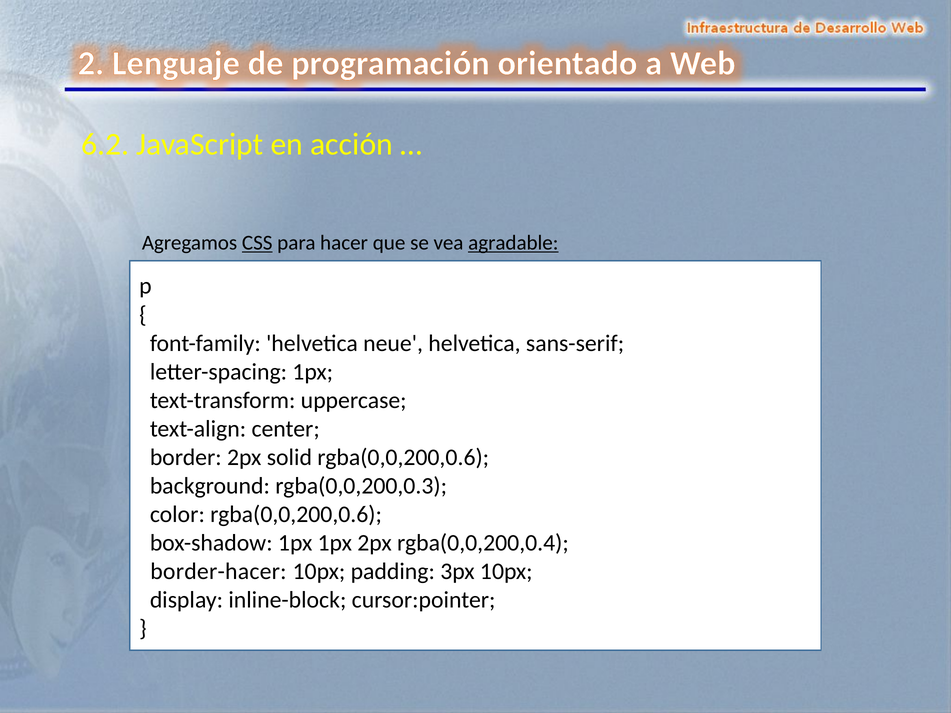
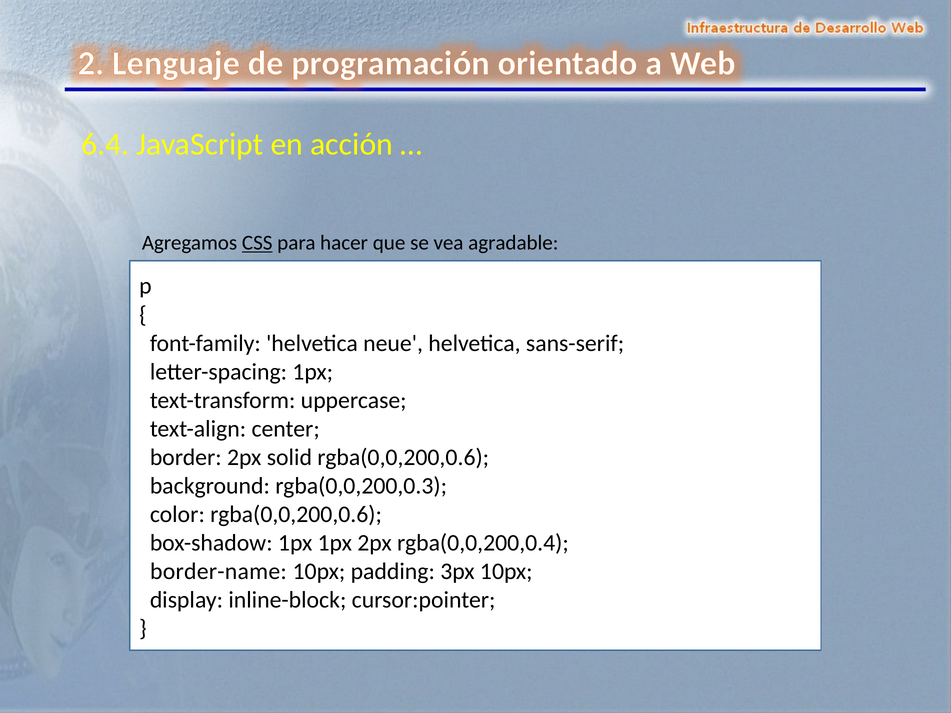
6.2: 6.2 -> 6.4
agradable underline: present -> none
border-hacer: border-hacer -> border-name
